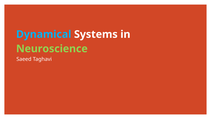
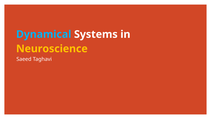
Neuroscience colour: light green -> yellow
